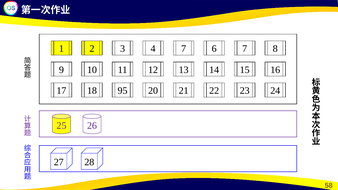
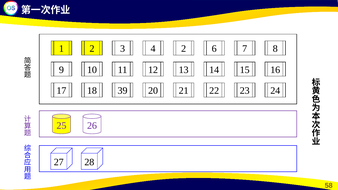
4 7: 7 -> 2
95: 95 -> 39
